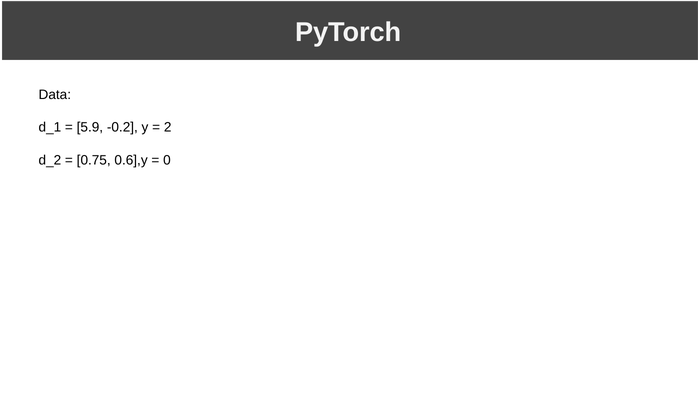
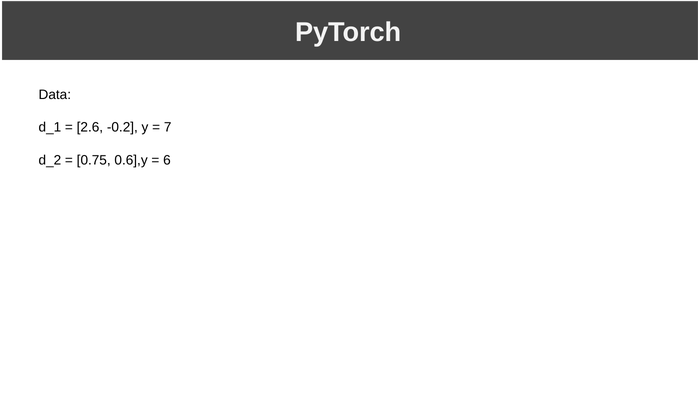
5.9: 5.9 -> 2.6
2: 2 -> 7
0: 0 -> 6
